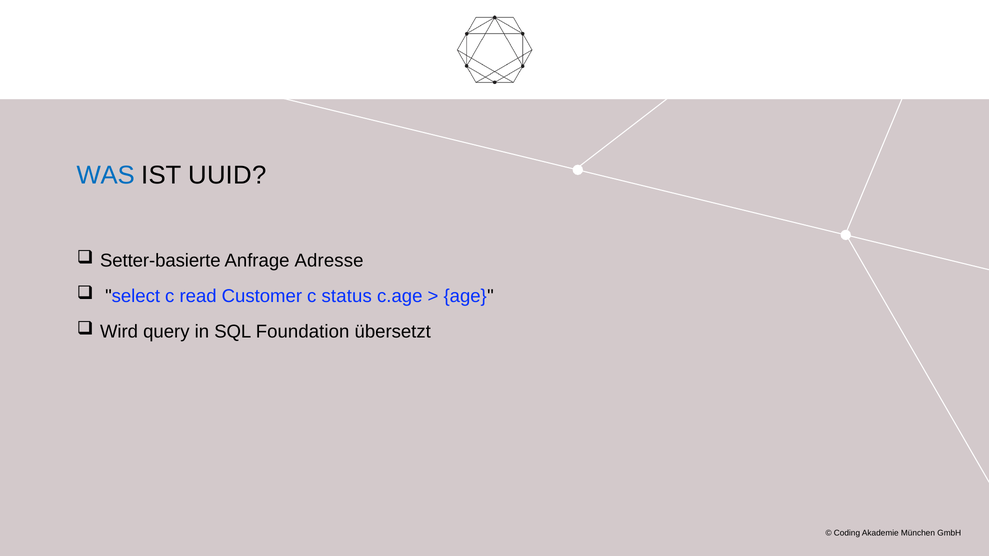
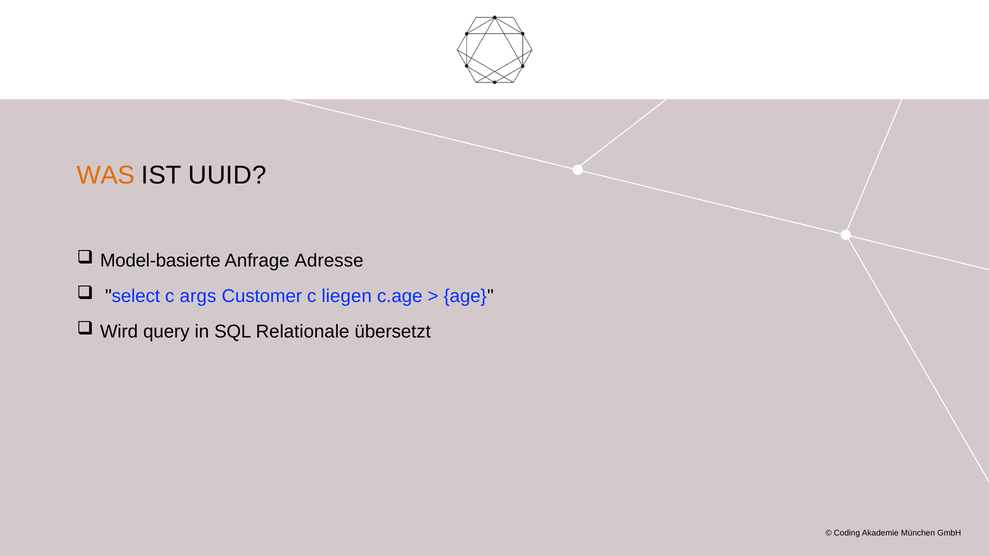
WAS colour: blue -> orange
Setter-basierte: Setter-basierte -> Model-basierte
read: read -> args
status: status -> liegen
Foundation: Foundation -> Relationale
